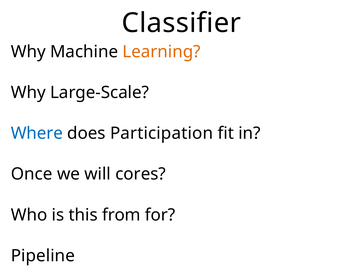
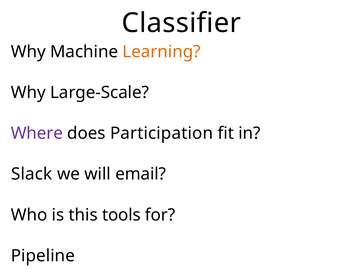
Where colour: blue -> purple
Once: Once -> Slack
cores: cores -> email
from: from -> tools
